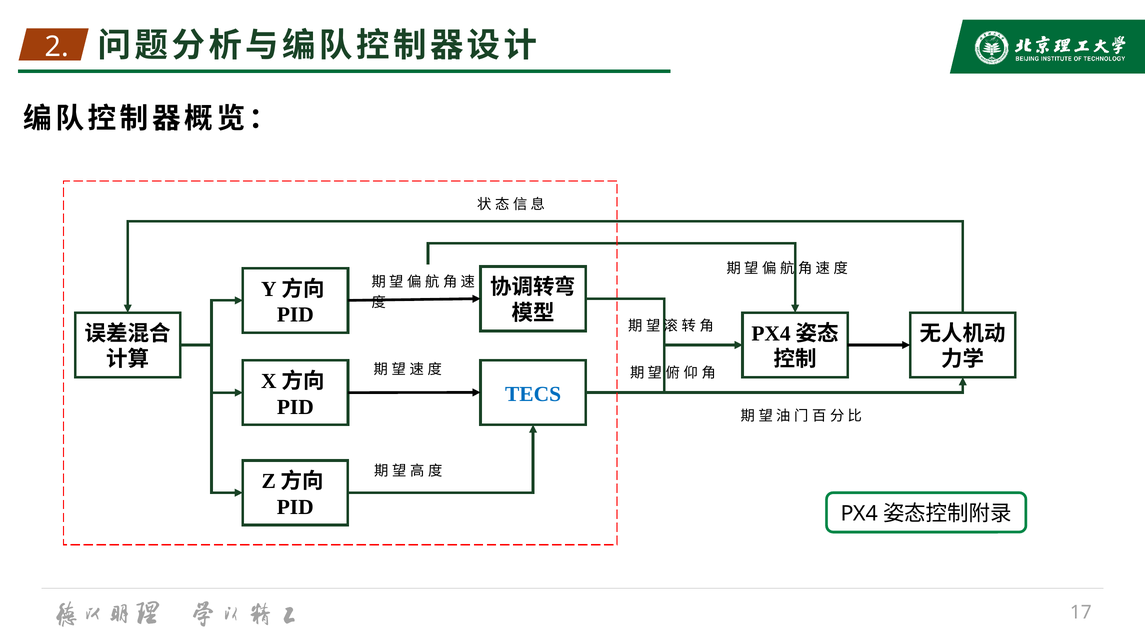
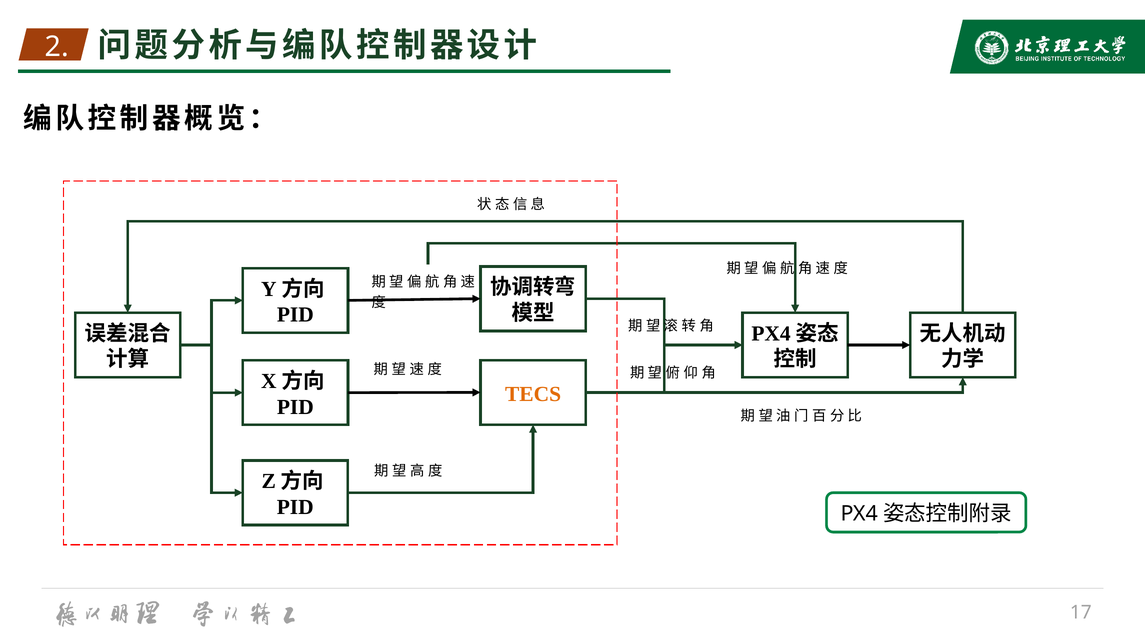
TECS colour: blue -> orange
